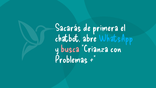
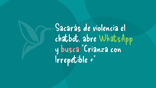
primera: primera -> violencia
WhatsApp colour: light blue -> light green
Problemas: Problemas -> Irrepetible
